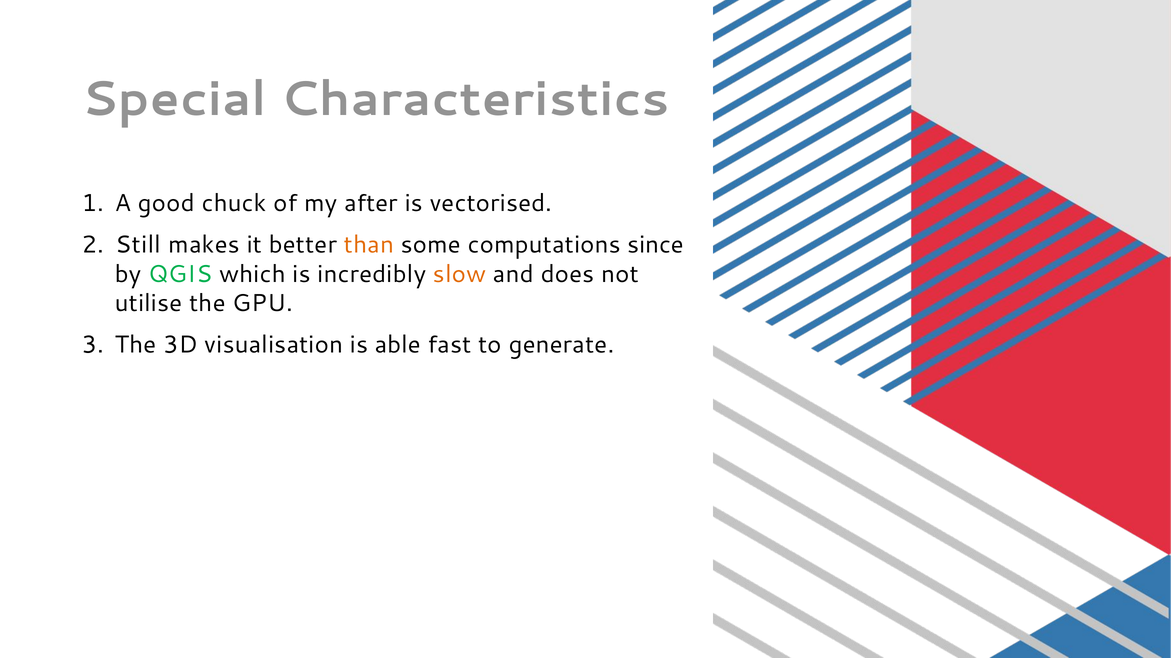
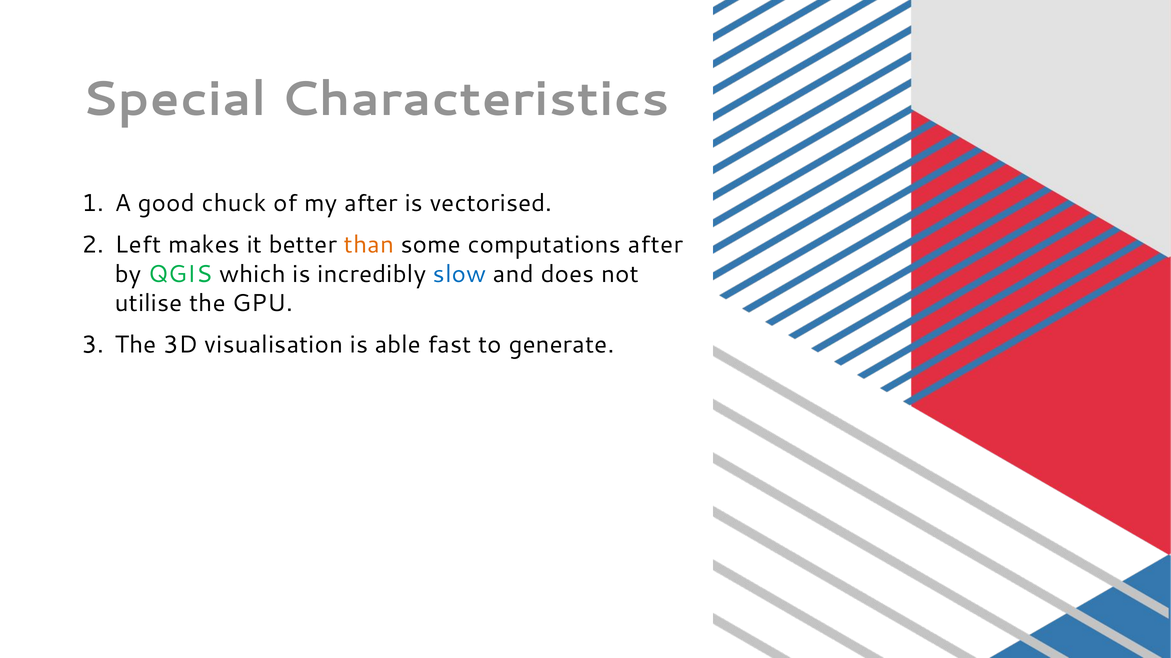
Still: Still -> Left
computations since: since -> after
slow colour: orange -> blue
